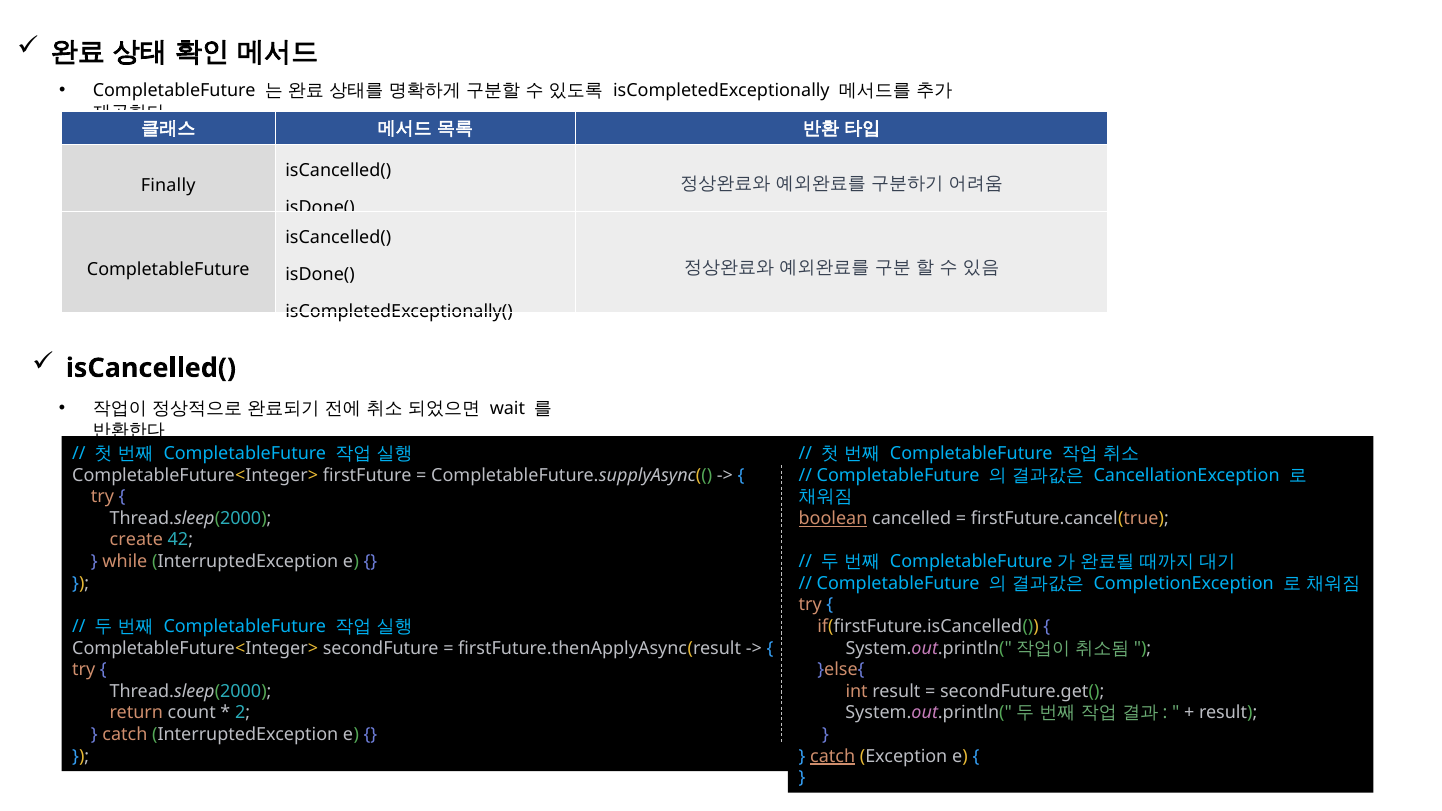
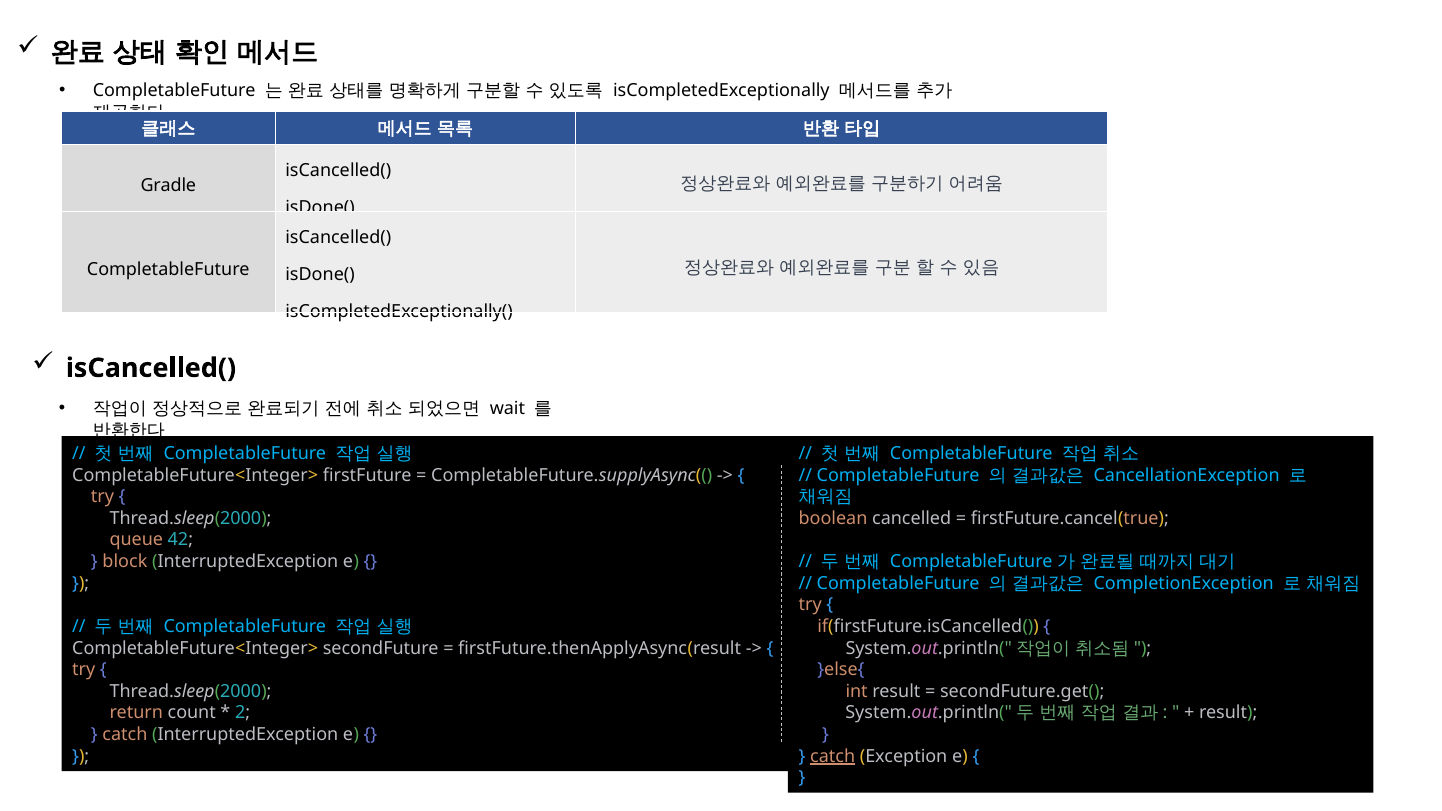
Finally: Finally -> Gradle
boolean underline: present -> none
create: create -> queue
while: while -> block
